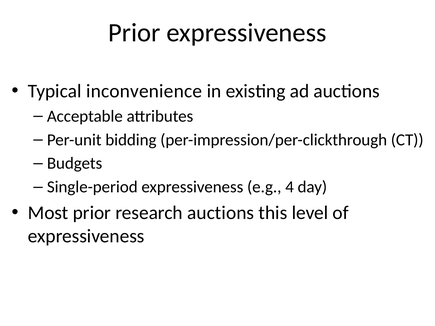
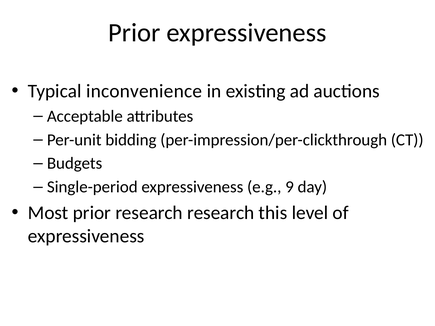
4: 4 -> 9
research auctions: auctions -> research
